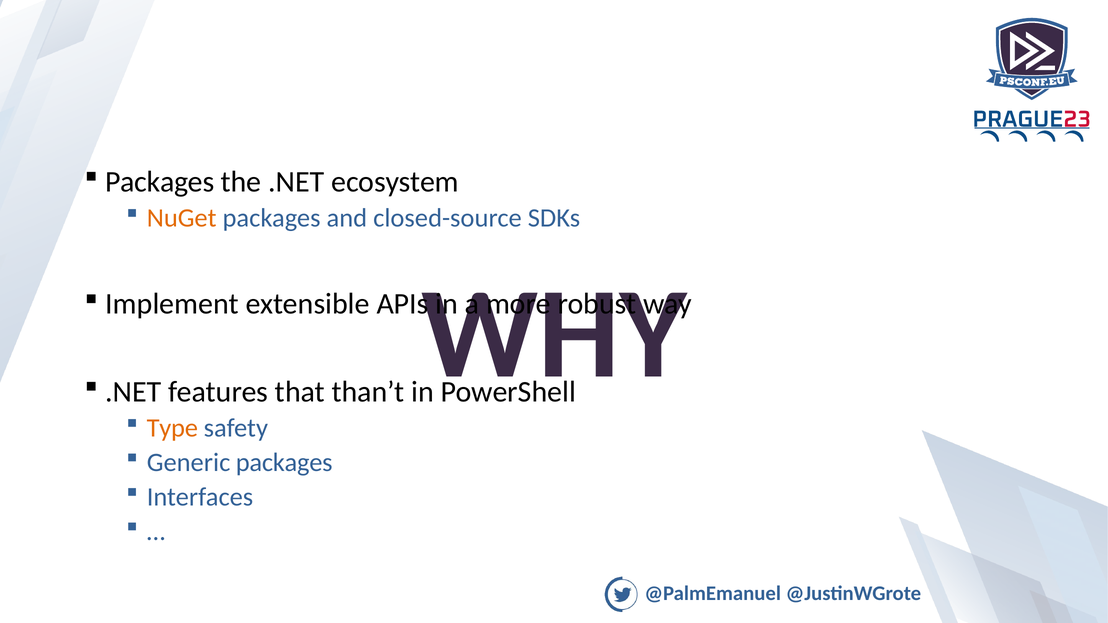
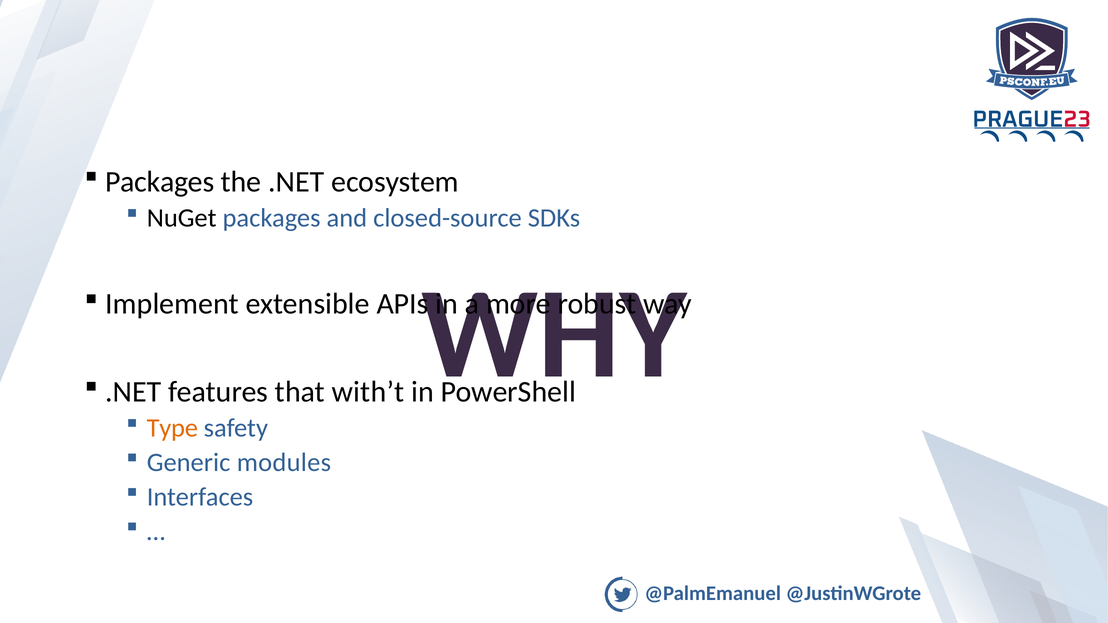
NuGet colour: orange -> black
than’t: than’t -> with’t
Generic packages: packages -> modules
